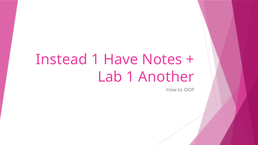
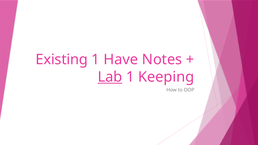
Instead: Instead -> Existing
Lab underline: none -> present
Another: Another -> Keeping
